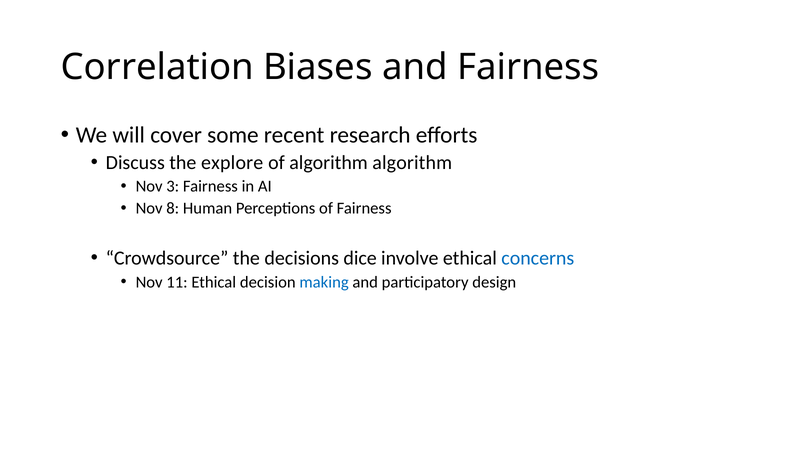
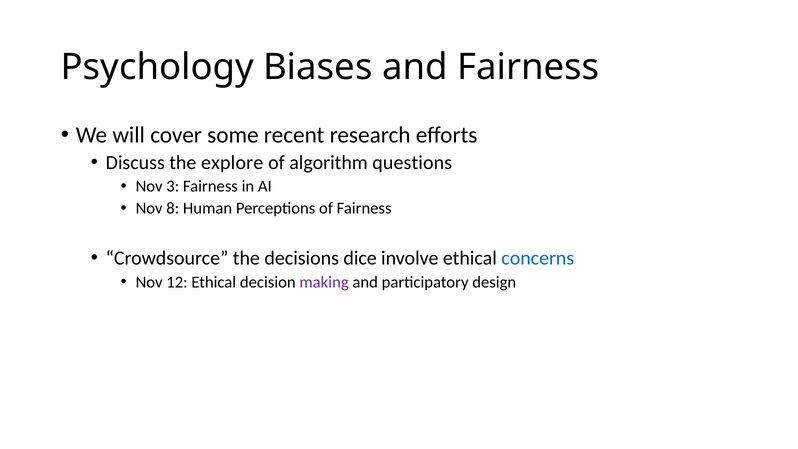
Correlation: Correlation -> Psychology
algorithm algorithm: algorithm -> questions
11: 11 -> 12
making colour: blue -> purple
